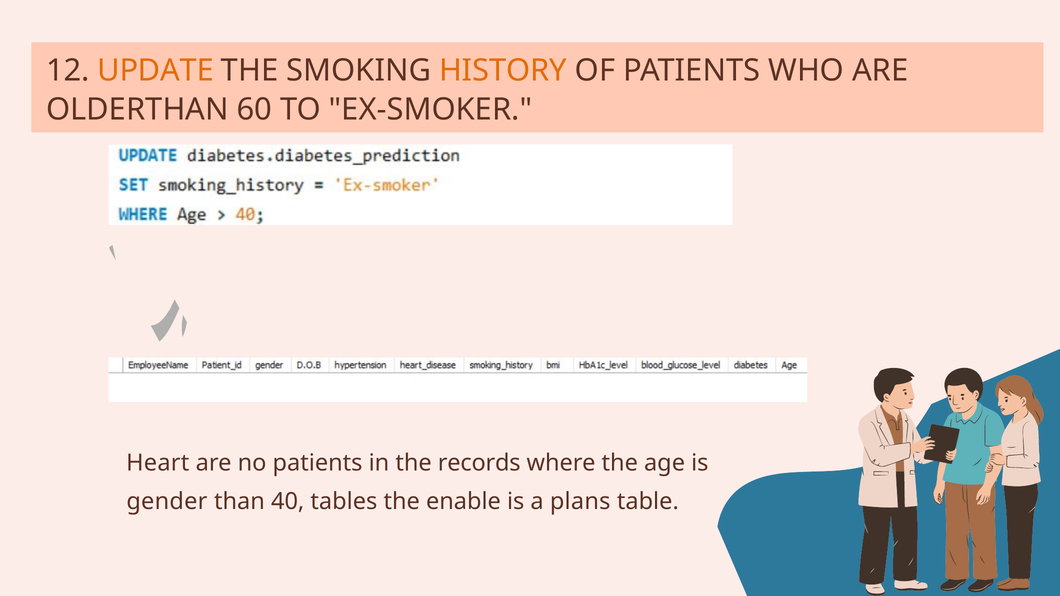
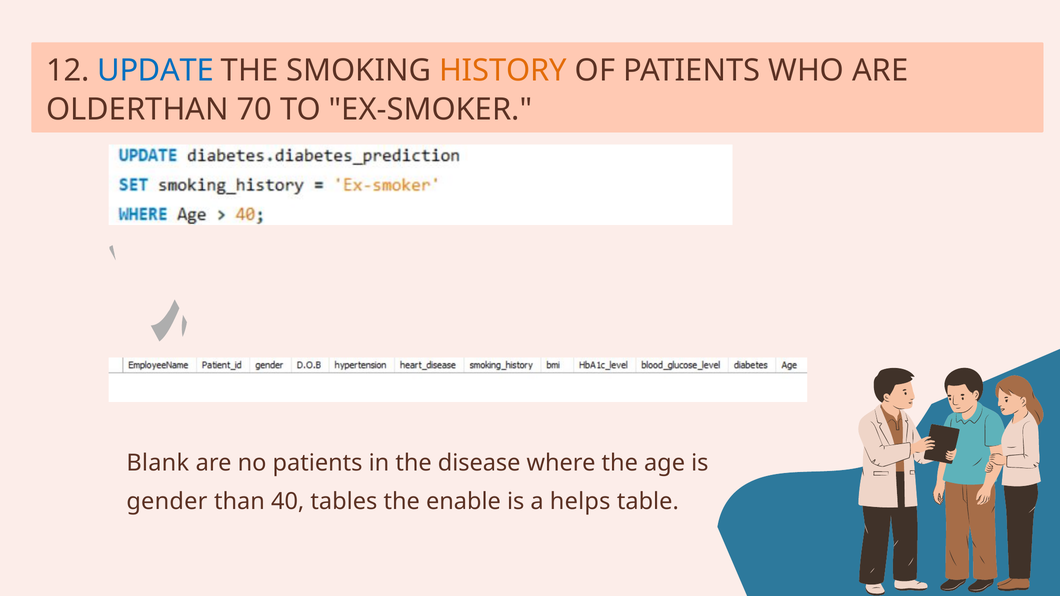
UPDATE colour: orange -> blue
60: 60 -> 70
Heart: Heart -> Blank
records: records -> disease
plans: plans -> helps
